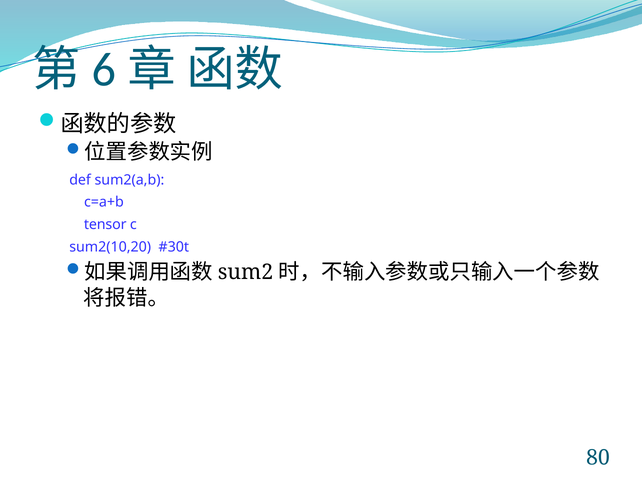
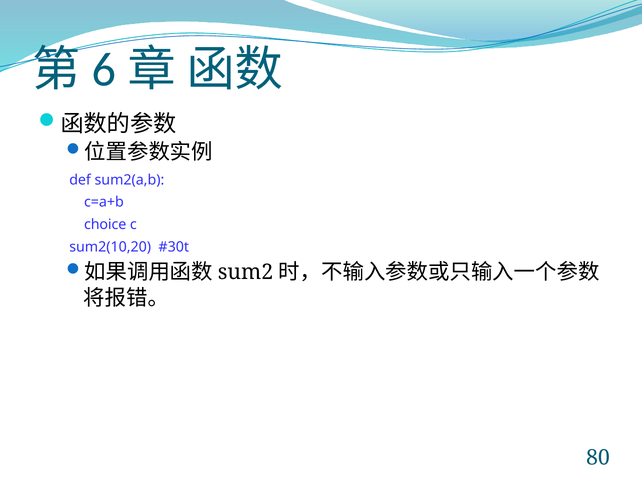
tensor: tensor -> choice
